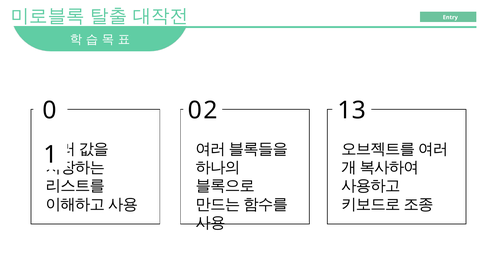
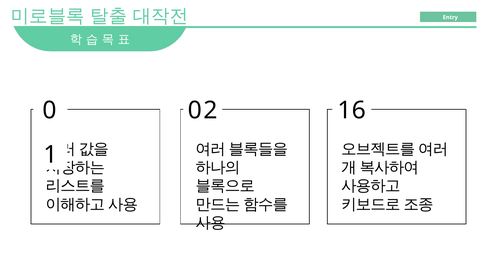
13: 13 -> 16
